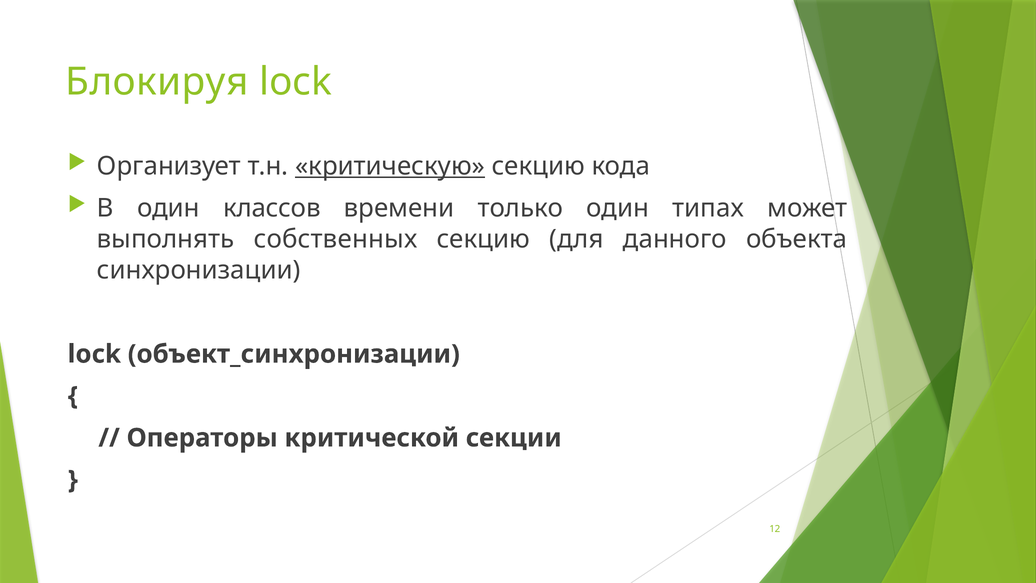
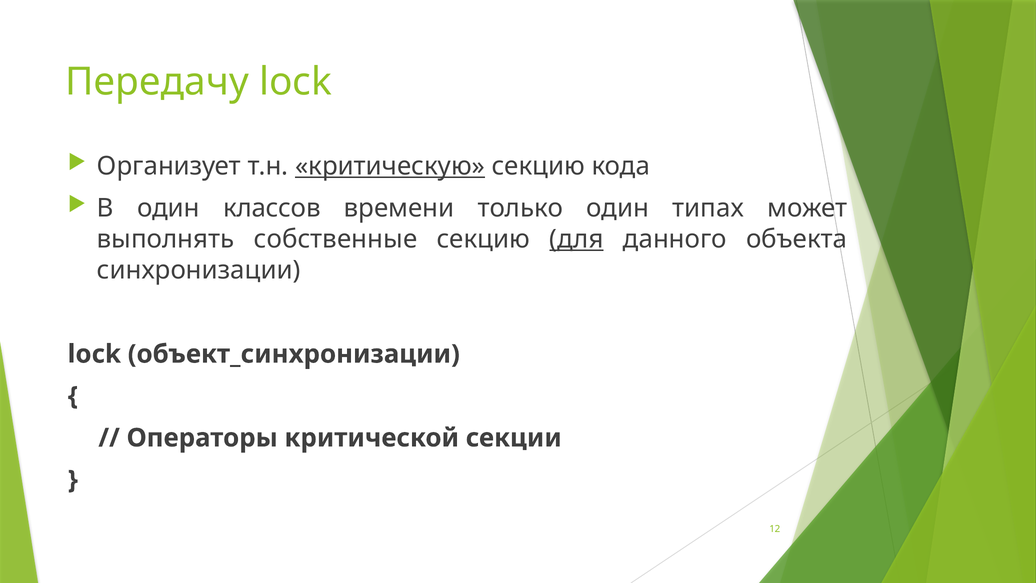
Блокируя: Блокируя -> Передачу
собственных: собственных -> собственные
для underline: none -> present
